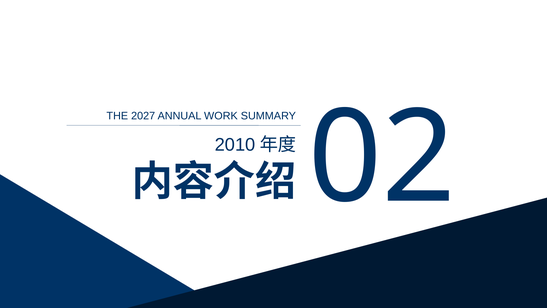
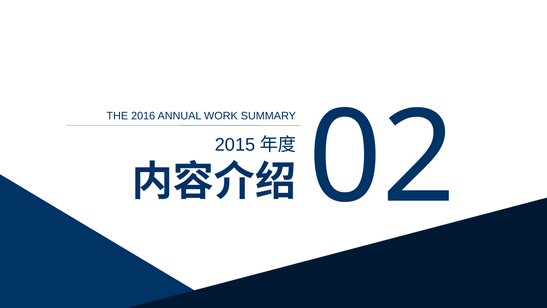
2027: 2027 -> 2016
2010: 2010 -> 2015
